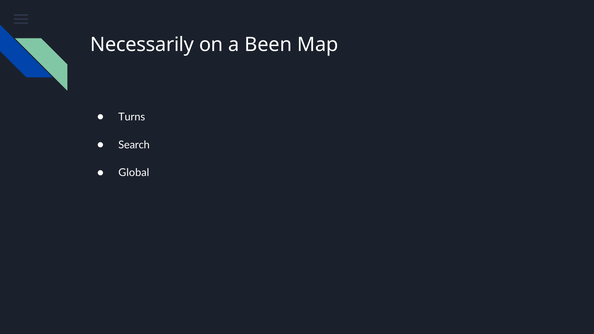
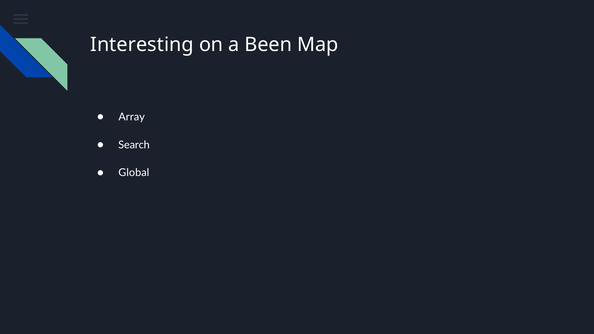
Necessarily: Necessarily -> Interesting
Turns: Turns -> Array
